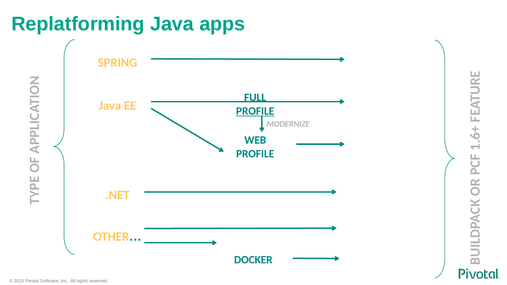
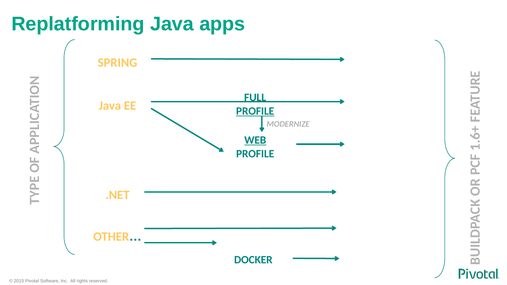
WEB underline: none -> present
